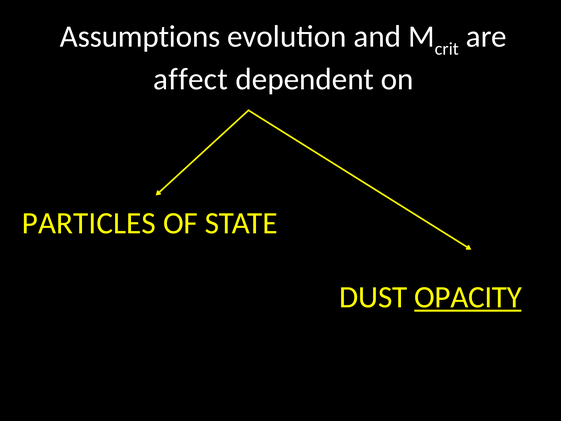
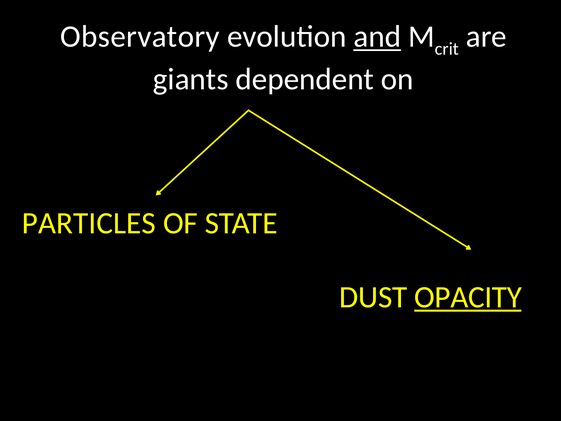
Assumptions: Assumptions -> Observatory
and underline: none -> present
affect: affect -> giants
